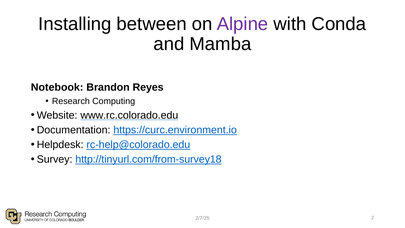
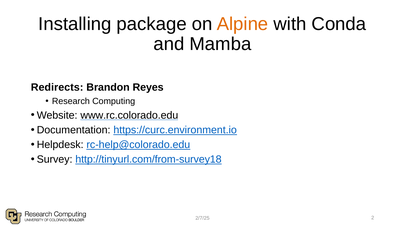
between: between -> package
Alpine colour: purple -> orange
Notebook: Notebook -> Redirects
